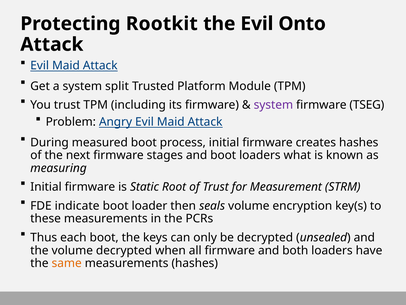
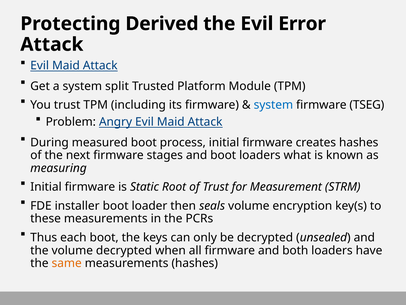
Rootkit: Rootkit -> Derived
Onto: Onto -> Error
system at (273, 105) colour: purple -> blue
indicate: indicate -> installer
